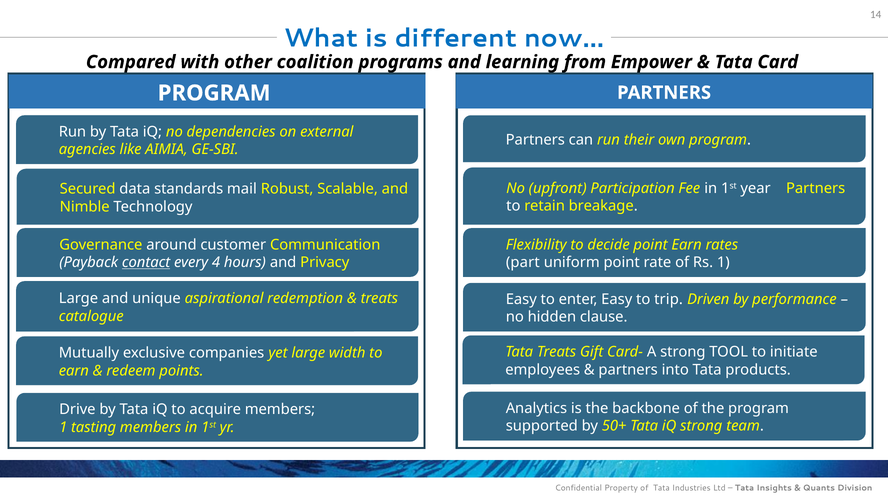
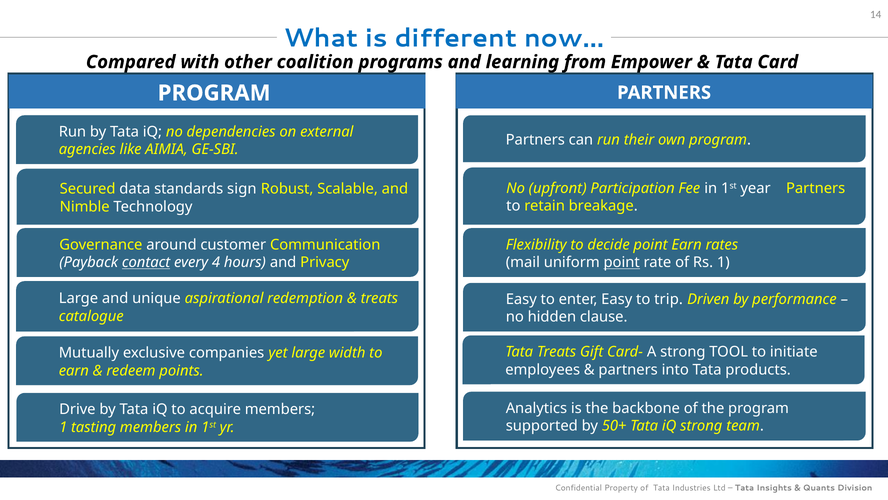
mail: mail -> sign
part: part -> mail
point at (622, 262) underline: none -> present
